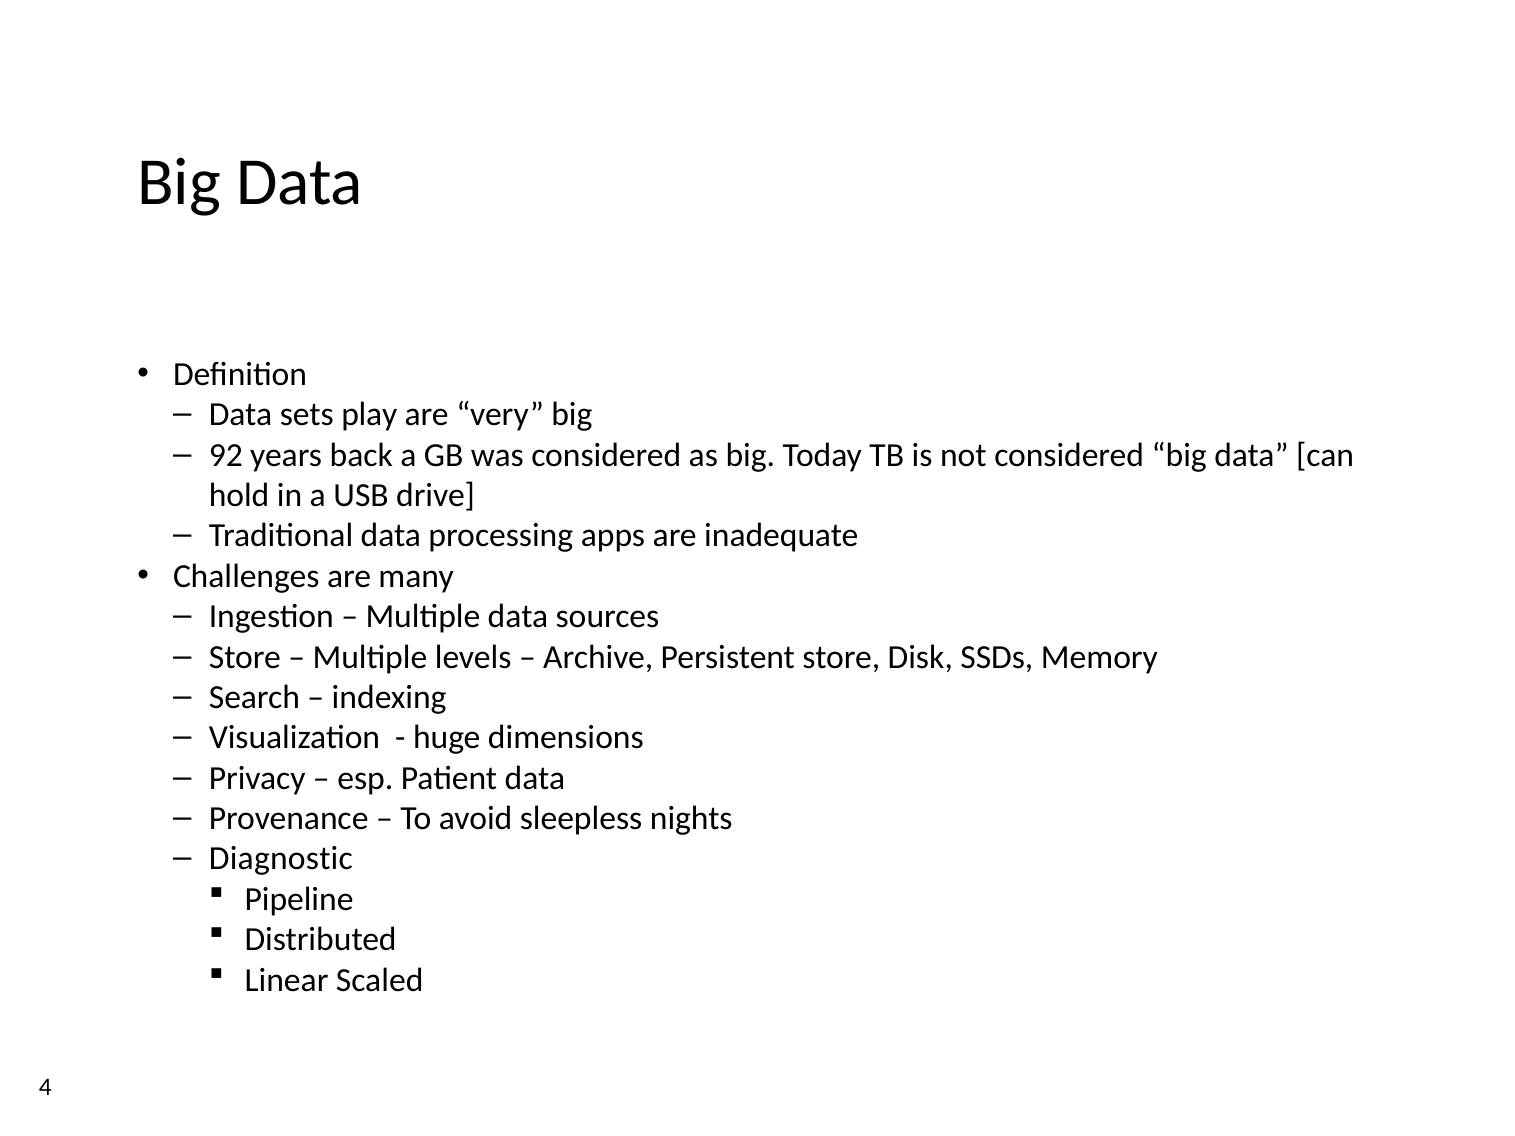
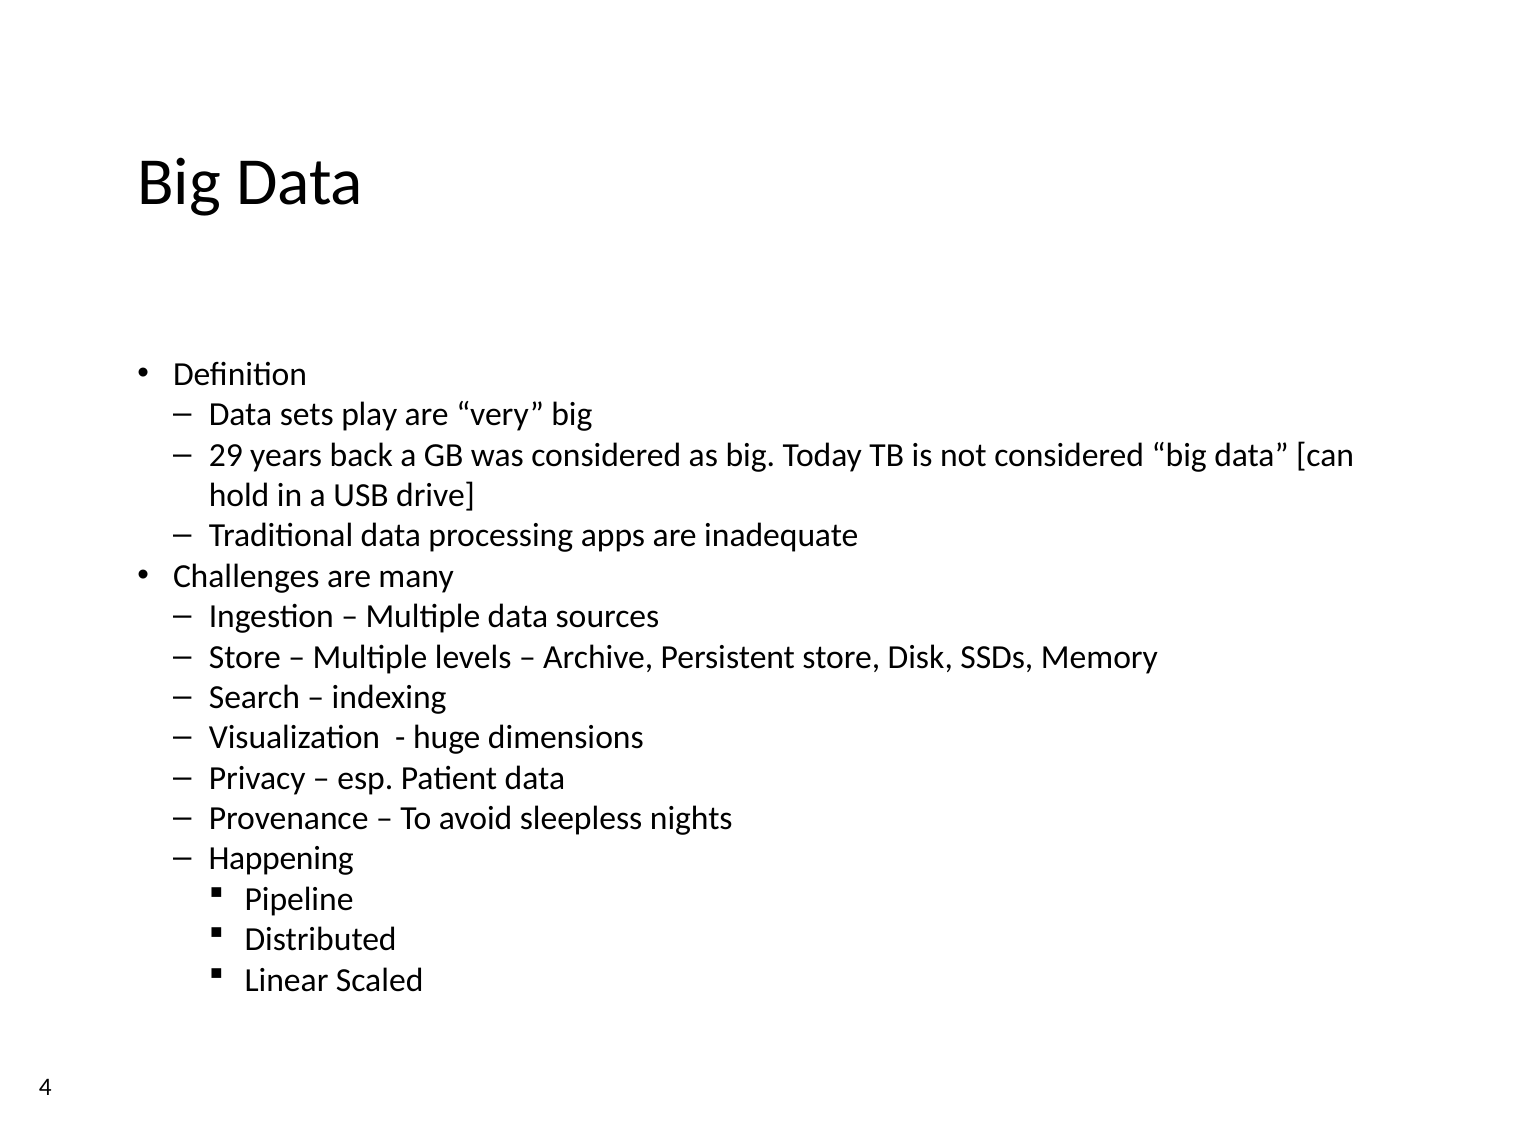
92: 92 -> 29
Diagnostic: Diagnostic -> Happening
